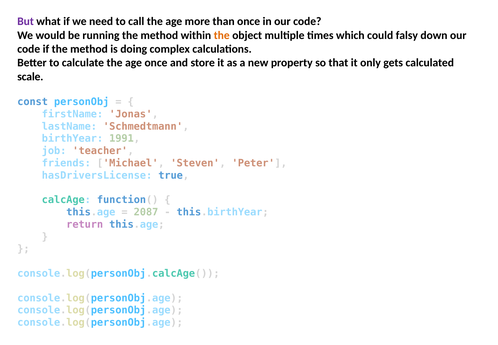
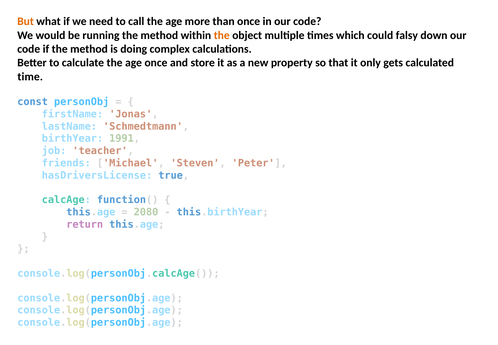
But colour: purple -> orange
scale: scale -> time
2087: 2087 -> 2080
